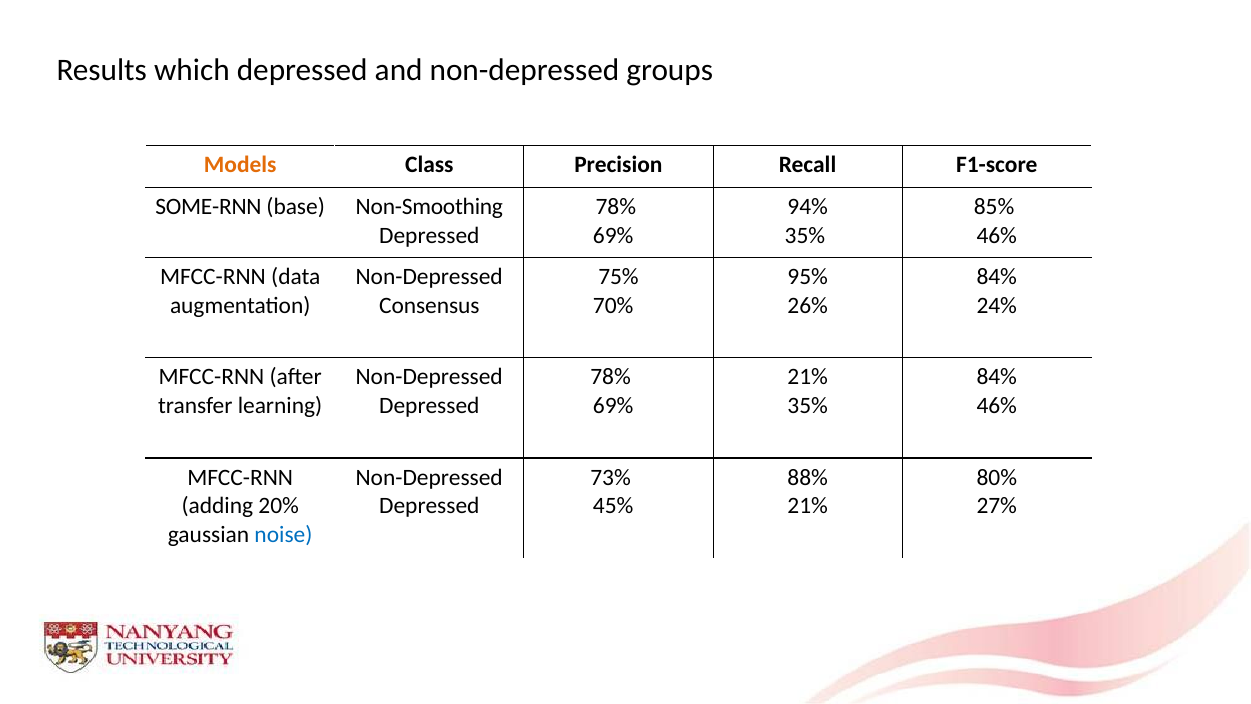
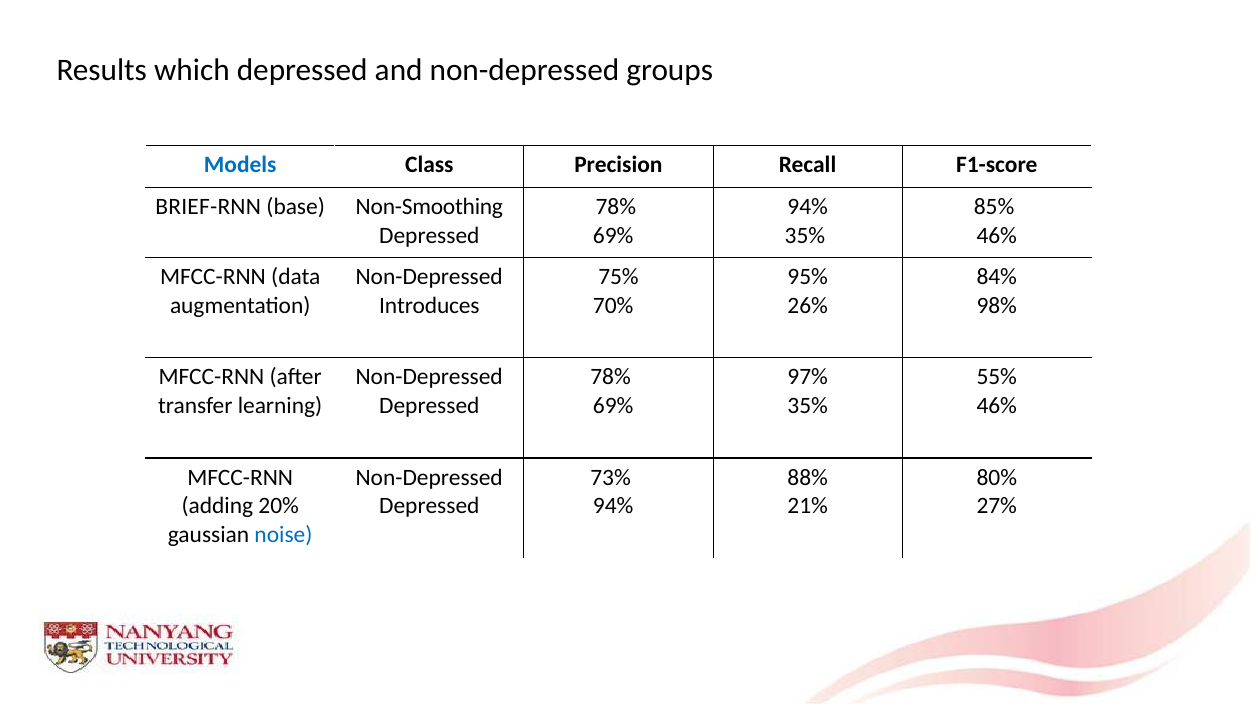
Models colour: orange -> blue
SOME-RNN: SOME-RNN -> BRIEF-RNN
Consensus: Consensus -> Introduces
24%: 24% -> 98%
21% at (808, 377): 21% -> 97%
84% at (997, 377): 84% -> 55%
45% at (613, 506): 45% -> 94%
